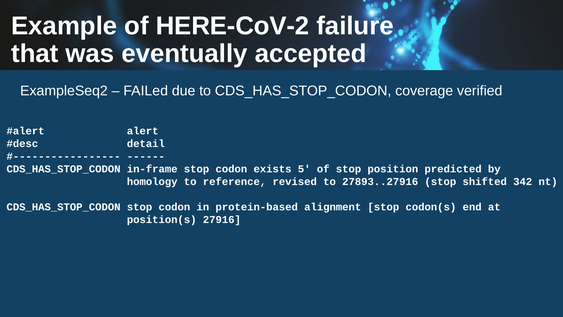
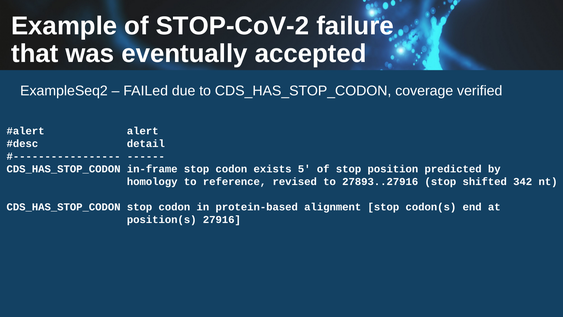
HERE-CoV-2: HERE-CoV-2 -> STOP-CoV-2
